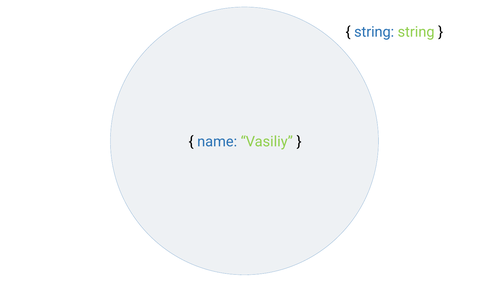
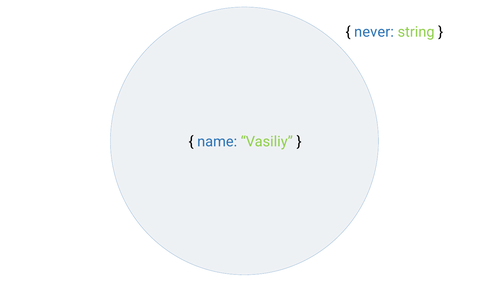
string at (374, 32): string -> never
